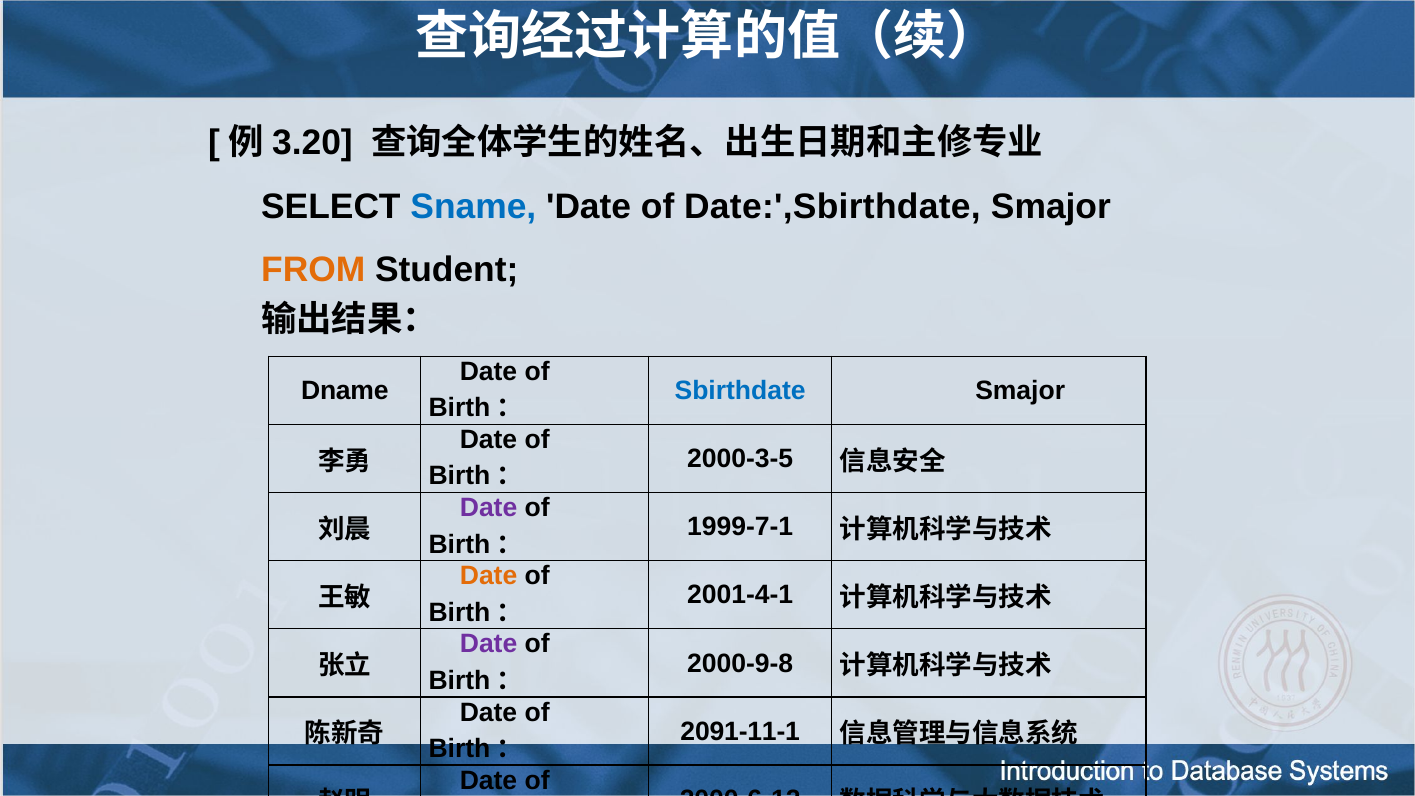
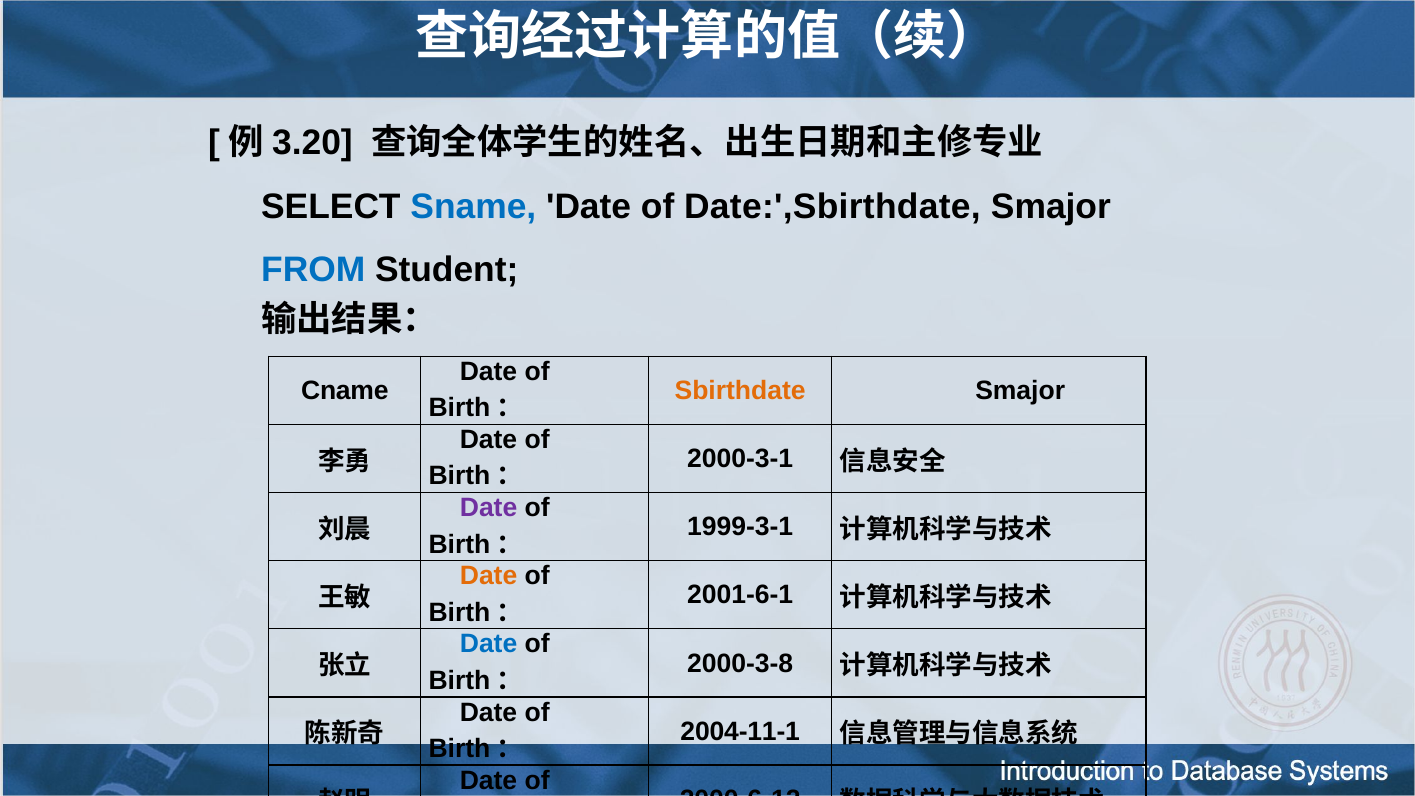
FROM colour: orange -> blue
Dname: Dname -> Cname
Sbirthdate colour: blue -> orange
2000-3-5: 2000-3-5 -> 2000-3-1
1999-7-1: 1999-7-1 -> 1999-3-1
2001-4-1: 2001-4-1 -> 2001-6-1
Date at (489, 644) colour: purple -> blue
2000-9-8: 2000-9-8 -> 2000-3-8
2091-11-1: 2091-11-1 -> 2004-11-1
